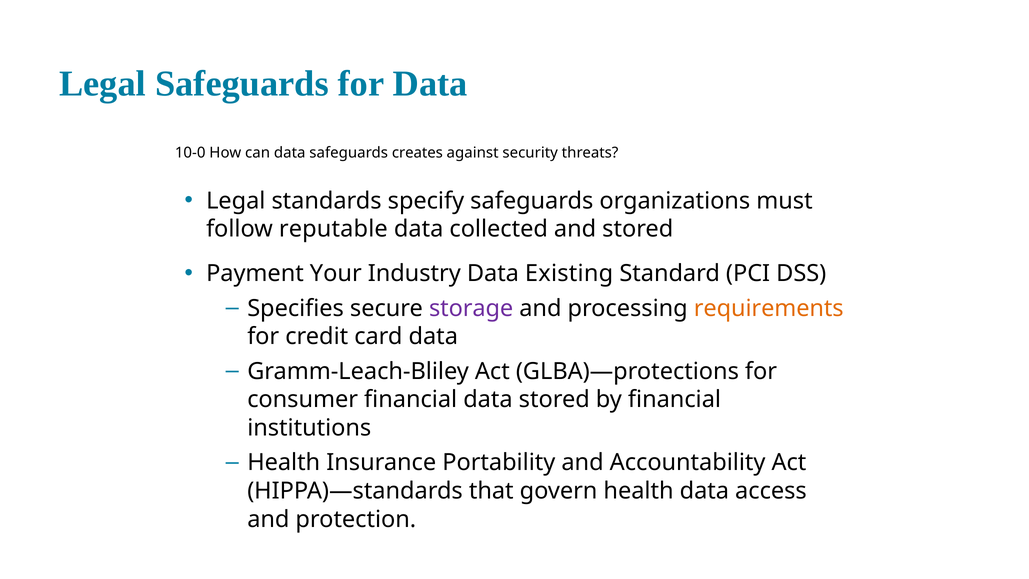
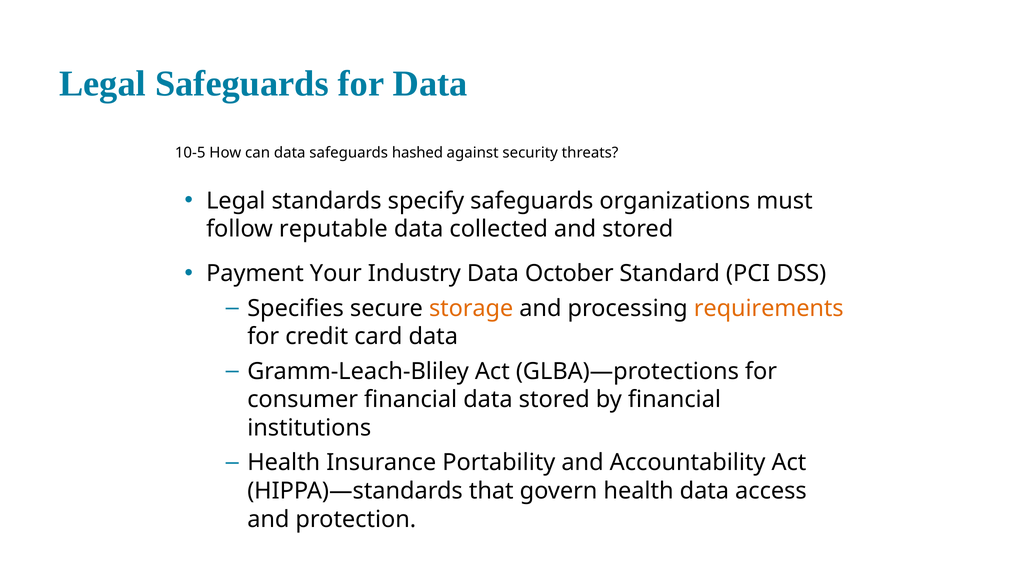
10-0: 10-0 -> 10-5
creates: creates -> hashed
Existing: Existing -> October
storage colour: purple -> orange
